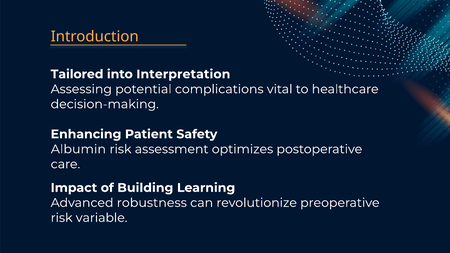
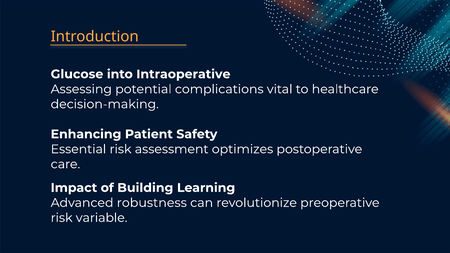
Tailored: Tailored -> Glucose
Interpretation: Interpretation -> Intraoperative
Albumin: Albumin -> Essential
